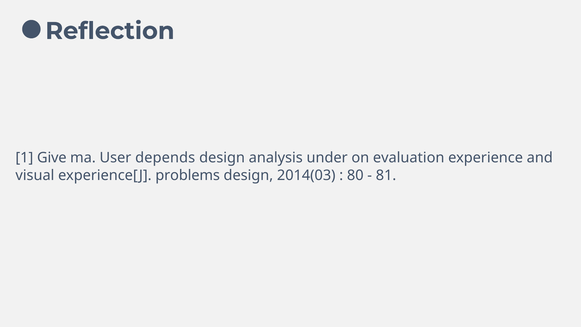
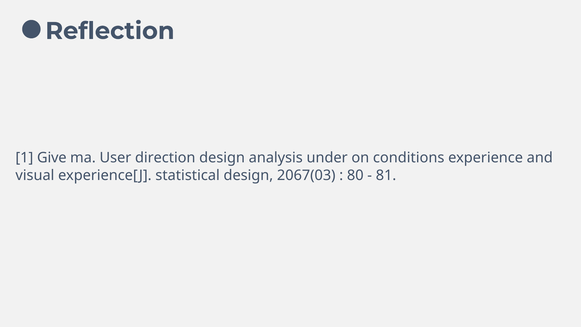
depends: depends -> direction
evaluation: evaluation -> conditions
problems: problems -> statistical
2014(03: 2014(03 -> 2067(03
